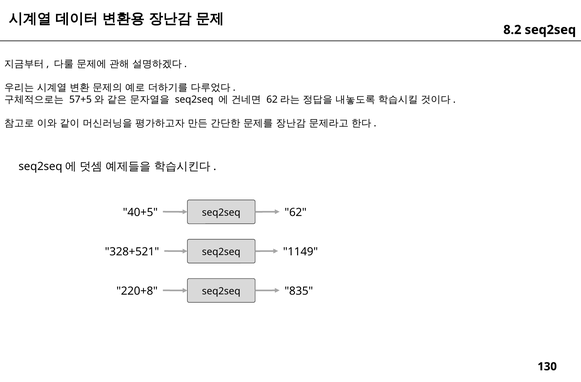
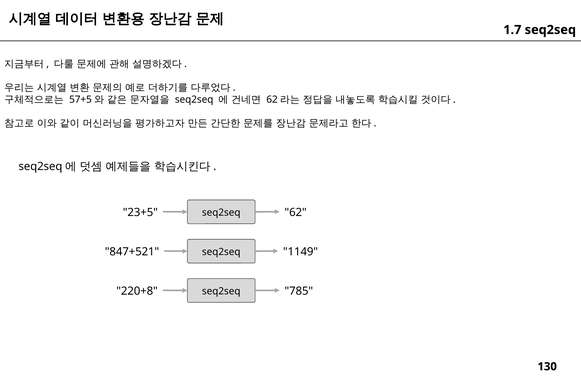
8.2: 8.2 -> 1.7
40+5: 40+5 -> 23+5
328+521: 328+521 -> 847+521
835: 835 -> 785
